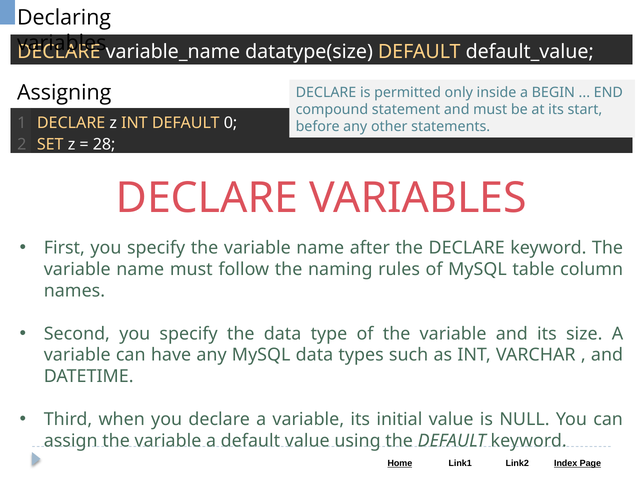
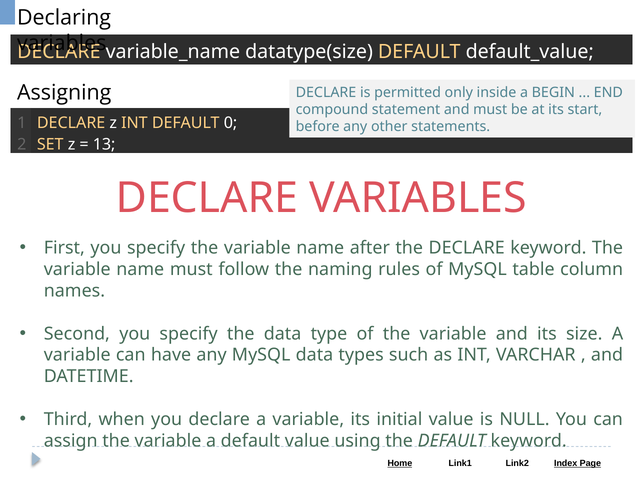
28: 28 -> 13
